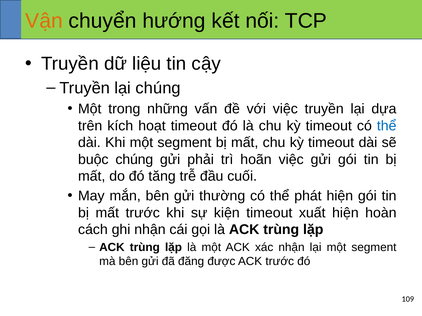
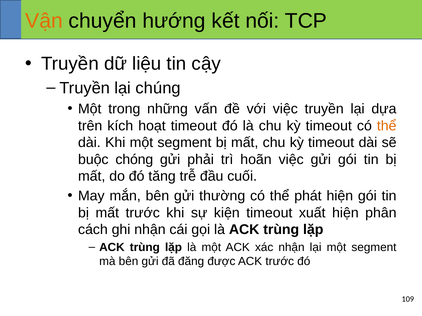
thể at (387, 126) colour: blue -> orange
buộc chúng: chúng -> chóng
hoàn: hoàn -> phân
